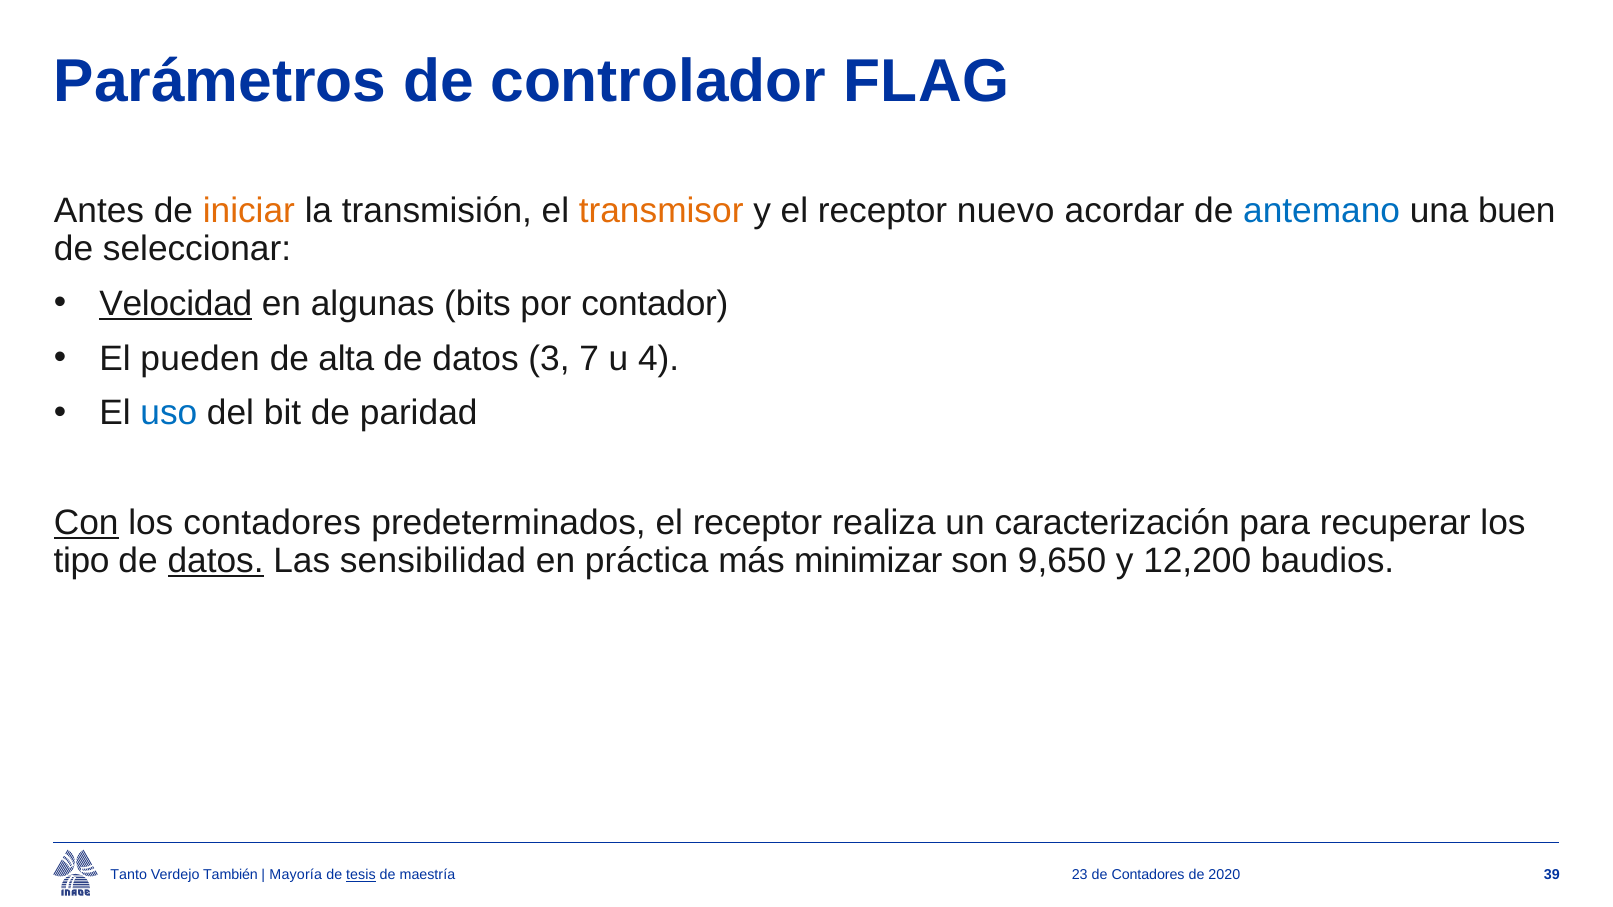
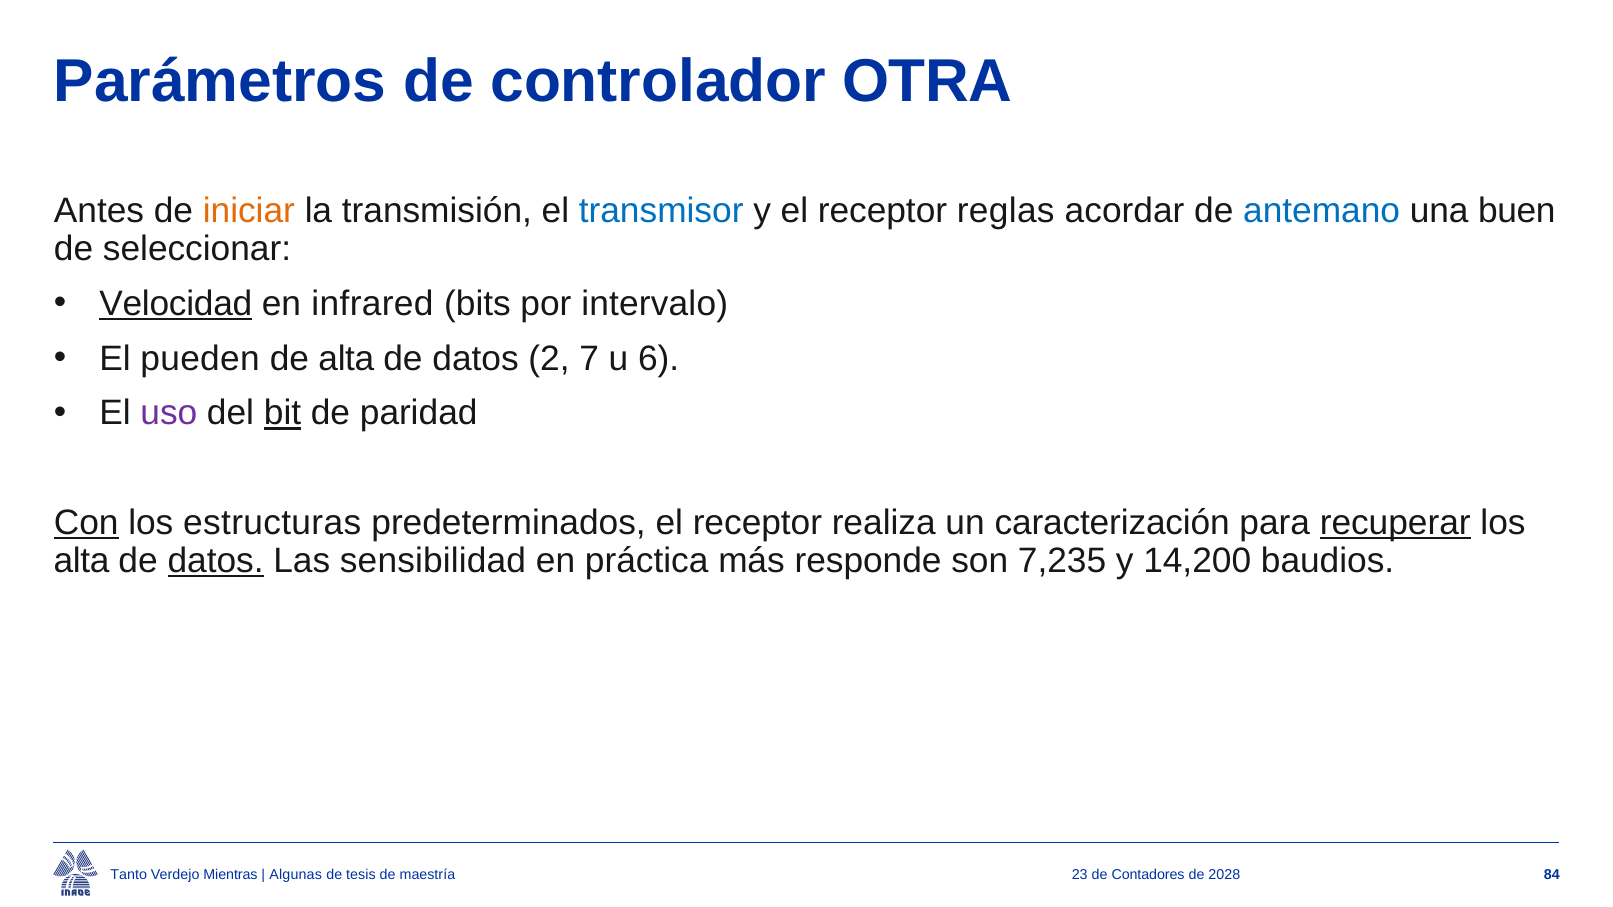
FLAG: FLAG -> OTRA
transmisor colour: orange -> blue
nuevo: nuevo -> reglas
algunas: algunas -> infrared
contador: contador -> intervalo
3: 3 -> 2
4: 4 -> 6
uso colour: blue -> purple
bit underline: none -> present
los contadores: contadores -> estructuras
recuperar underline: none -> present
tipo at (82, 561): tipo -> alta
minimizar: minimizar -> responde
9,650: 9,650 -> 7,235
12,200: 12,200 -> 14,200
También: También -> Mientras
Mayoría: Mayoría -> Algunas
tesis underline: present -> none
2020: 2020 -> 2028
39: 39 -> 84
